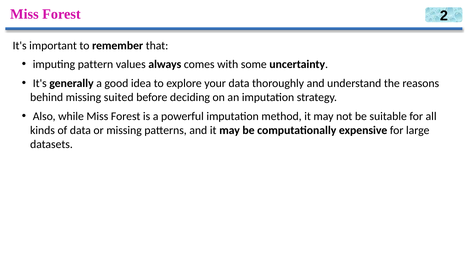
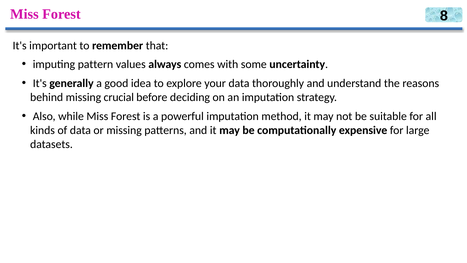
2: 2 -> 8
suited: suited -> crucial
